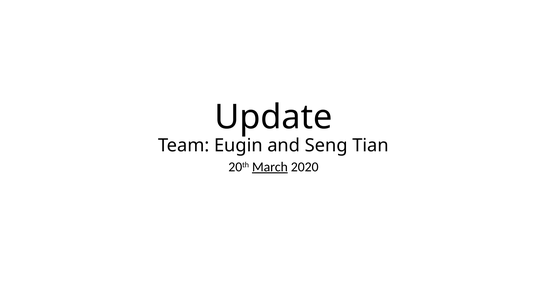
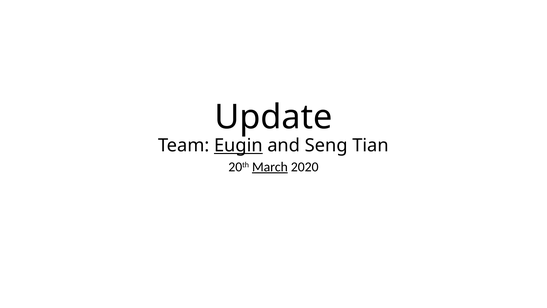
Eugin underline: none -> present
